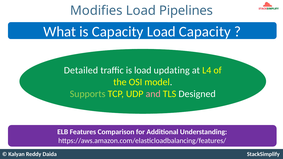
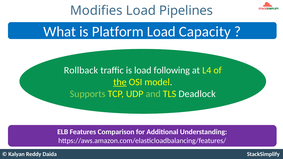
is Capacity: Capacity -> Platform
Detailed: Detailed -> Rollback
updating: updating -> following
the underline: none -> present
and colour: pink -> light green
Designed: Designed -> Deadlock
